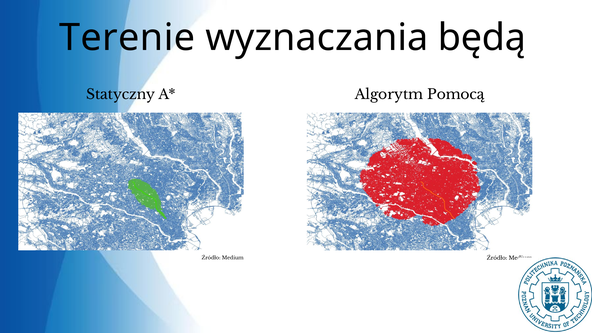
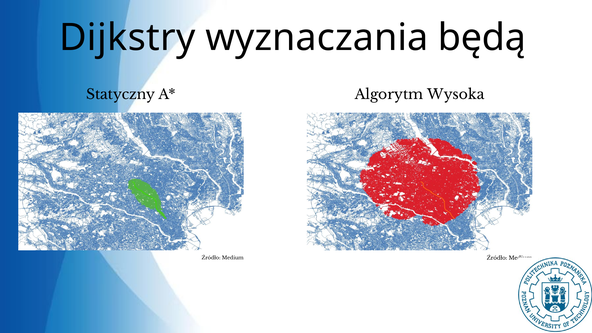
Terenie: Terenie -> Dijkstry
Pomocą: Pomocą -> Wysoka
